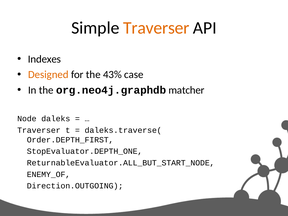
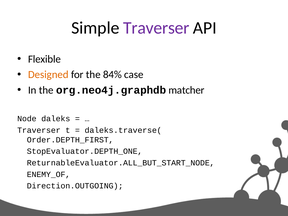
Traverser at (156, 28) colour: orange -> purple
Indexes: Indexes -> Flexible
43%: 43% -> 84%
